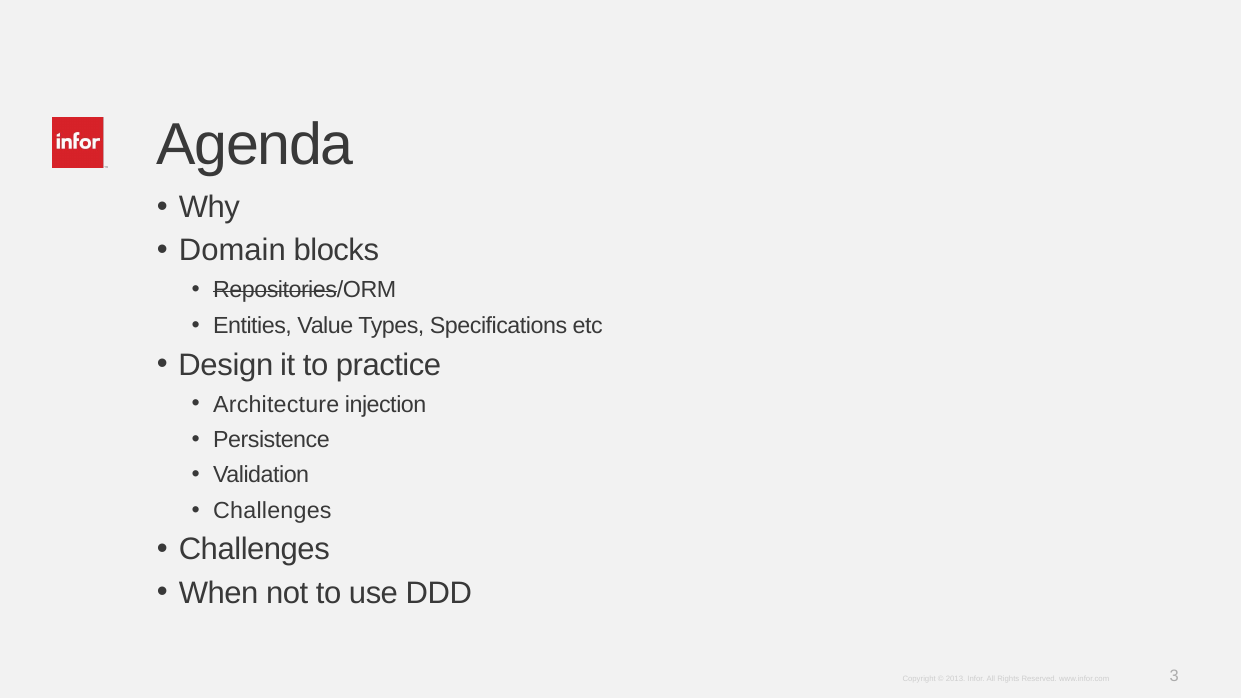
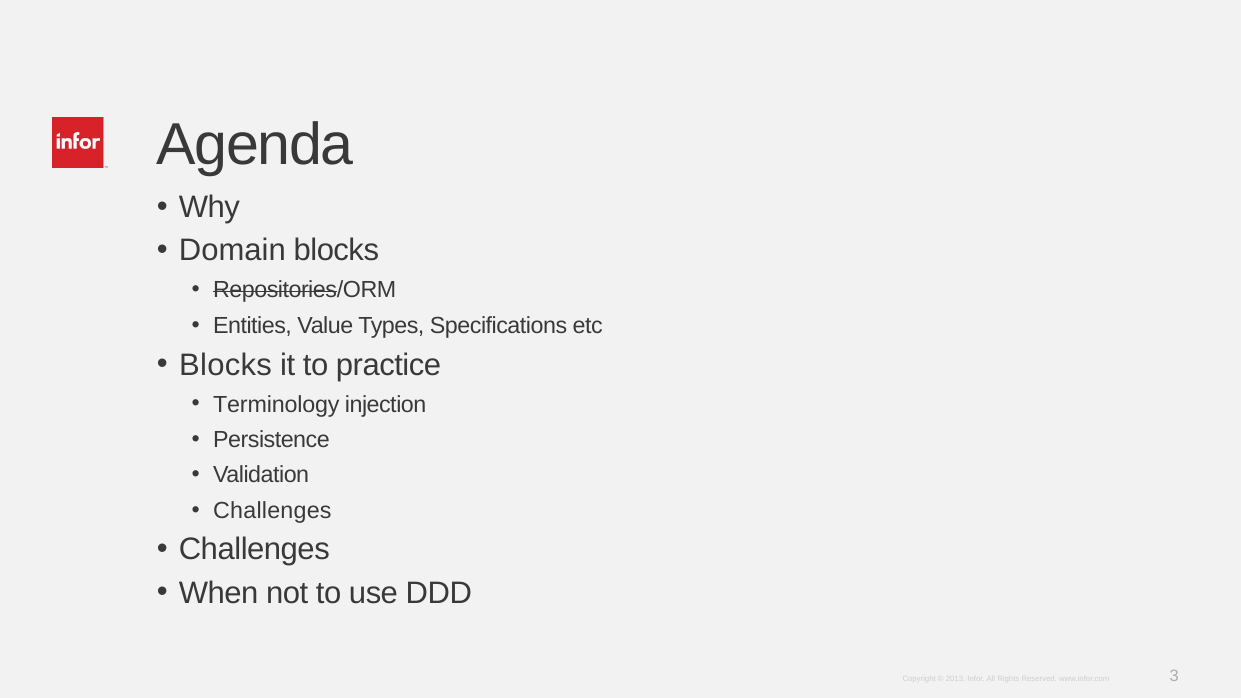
Design at (226, 365): Design -> Blocks
Architecture: Architecture -> Terminology
